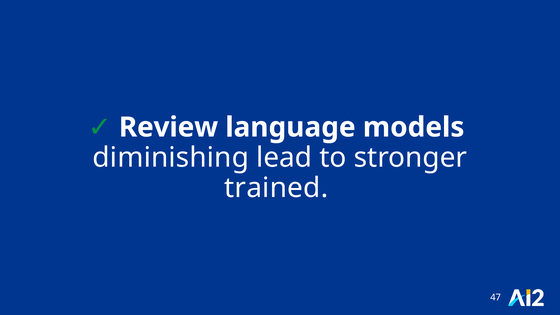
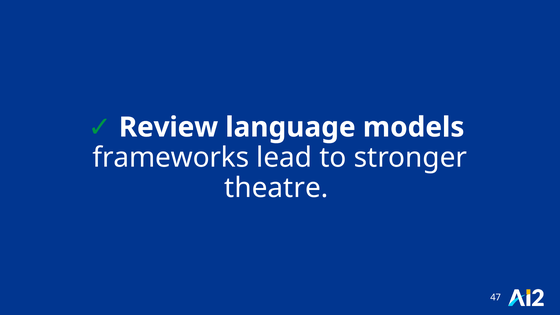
diminishing: diminishing -> frameworks
trained: trained -> theatre
